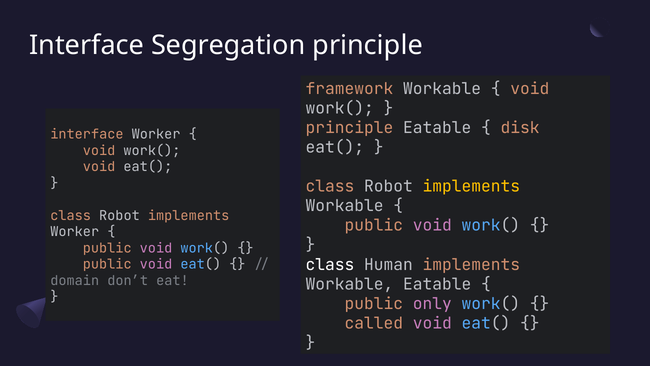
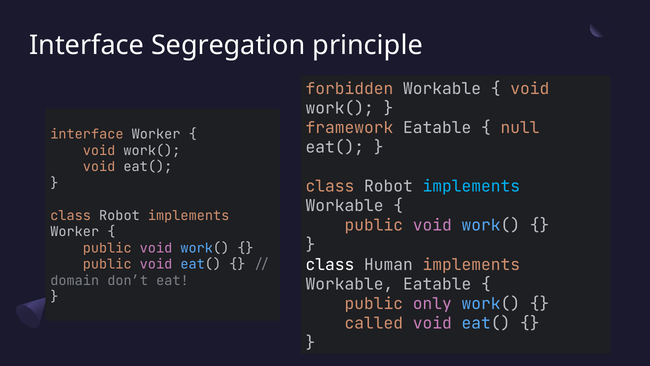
framework: framework -> forbidden
principle at (349, 128): principle -> framework
disk: disk -> null
implements at (471, 186) colour: yellow -> light blue
